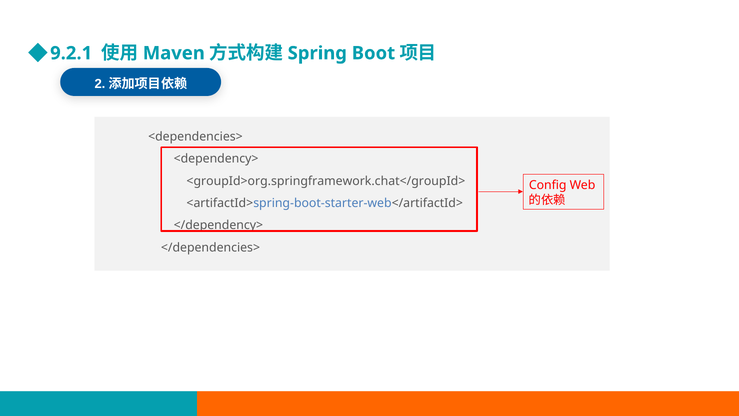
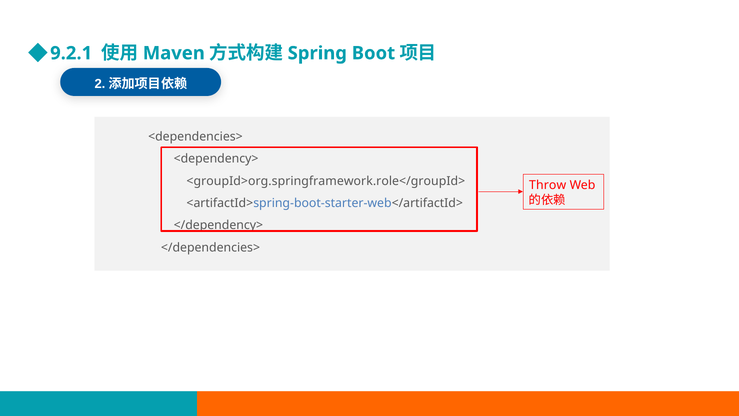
<groupId>org.springframework.chat</groupId>: <groupId>org.springframework.chat</groupId> -> <groupId>org.springframework.role</groupId>
Config: Config -> Throw
